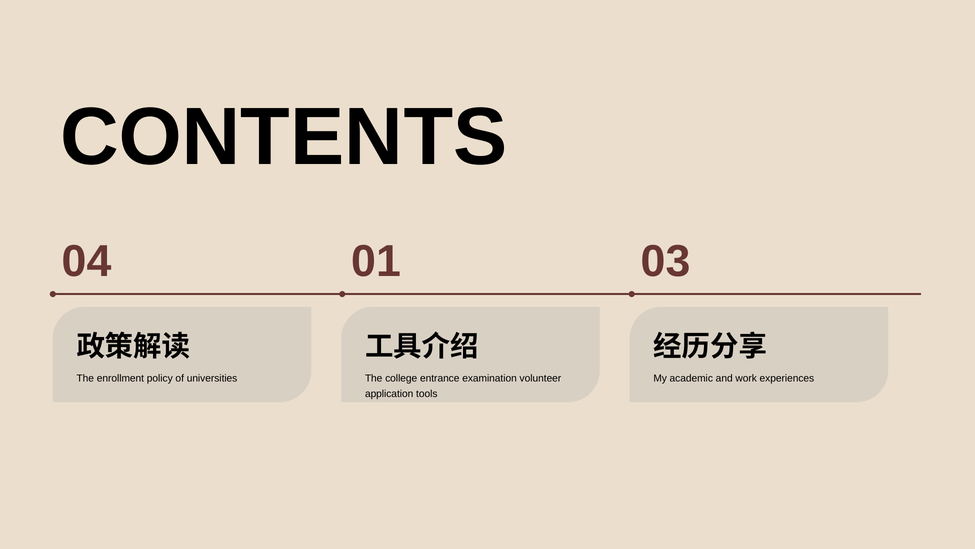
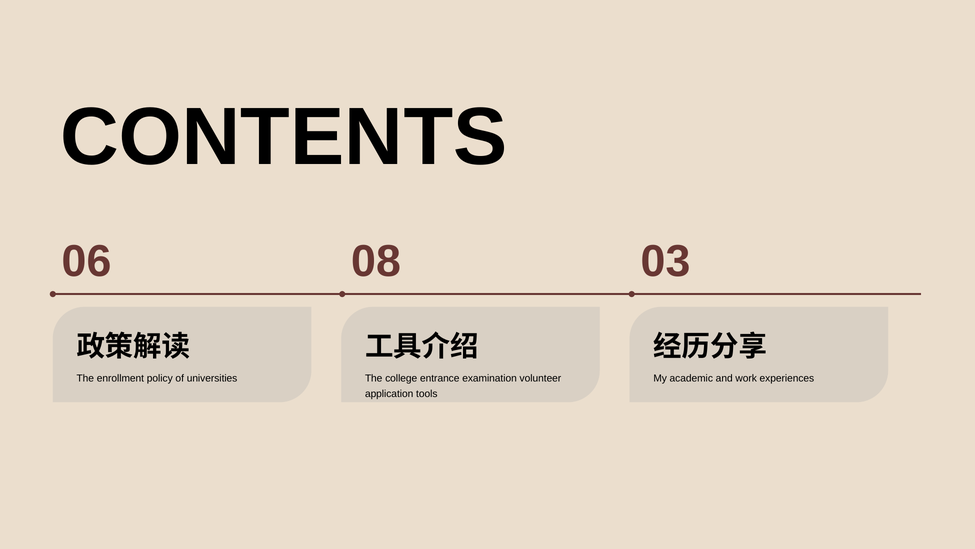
4: 4 -> 6
1: 1 -> 8
